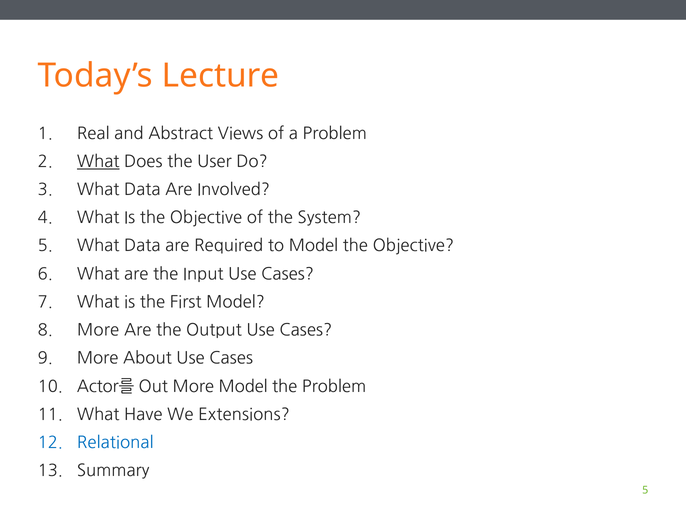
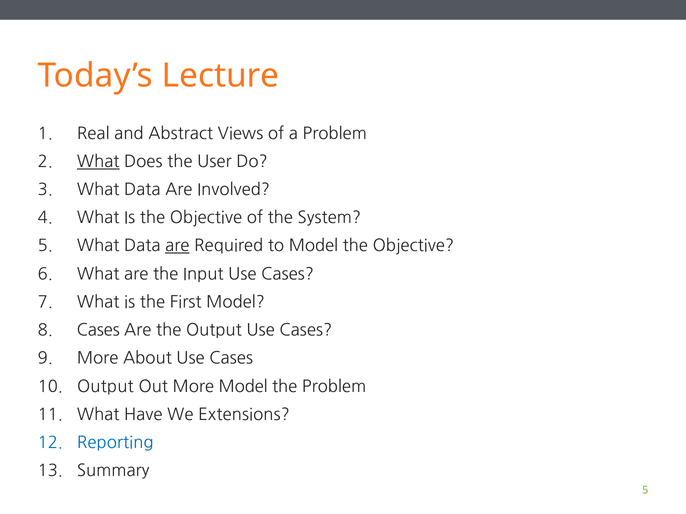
are at (177, 246) underline: none -> present
More at (98, 331): More -> Cases
Actor를 at (106, 387): Actor를 -> Output
Relational: Relational -> Reporting
